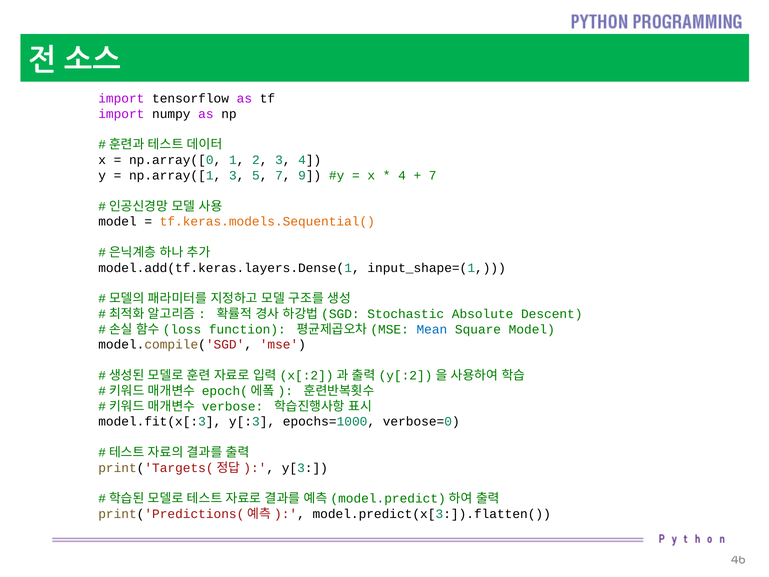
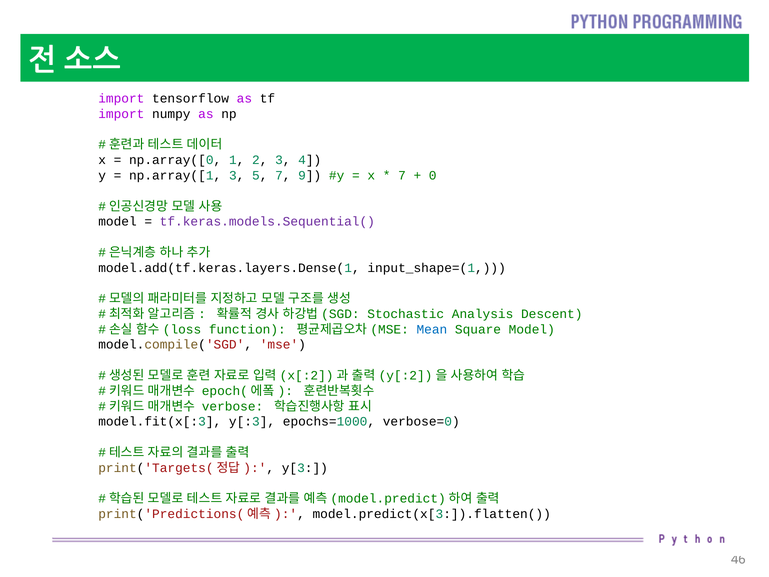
4 at (402, 175): 4 -> 7
7 at (433, 175): 7 -> 0
tf.keras.models.Sequential( colour: orange -> purple
Absolute: Absolute -> Analysis
